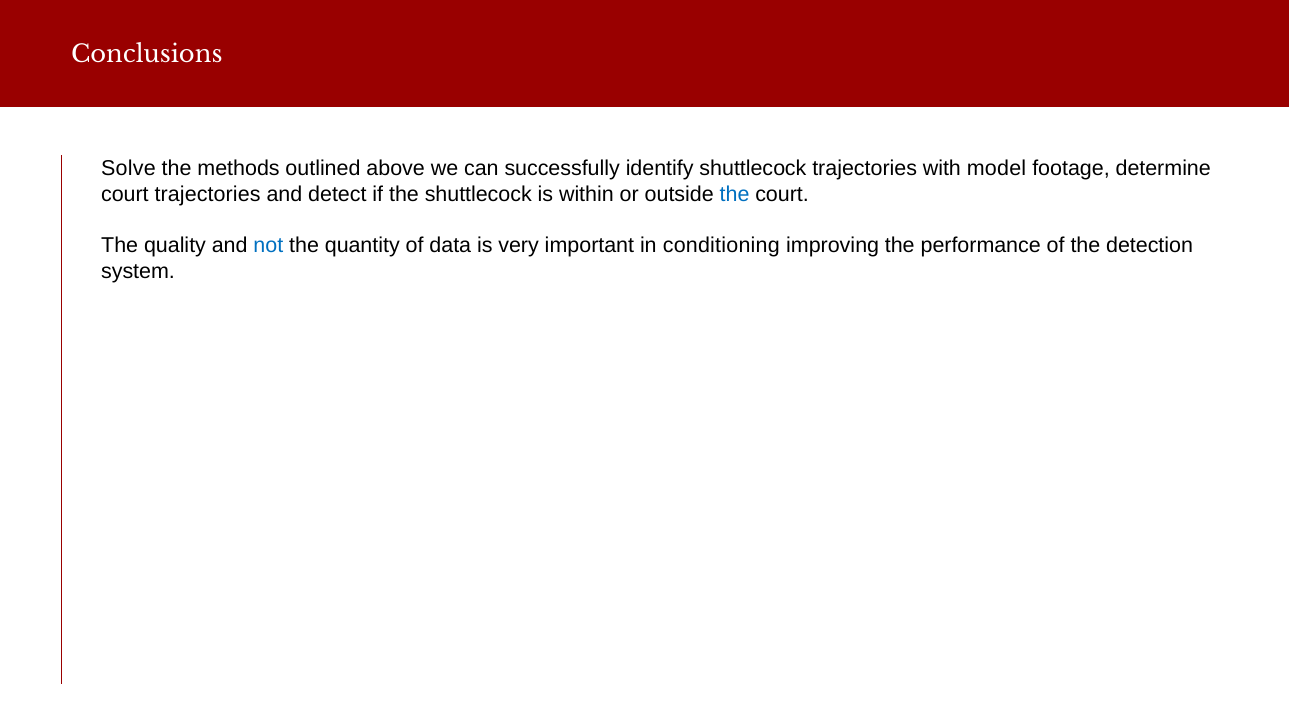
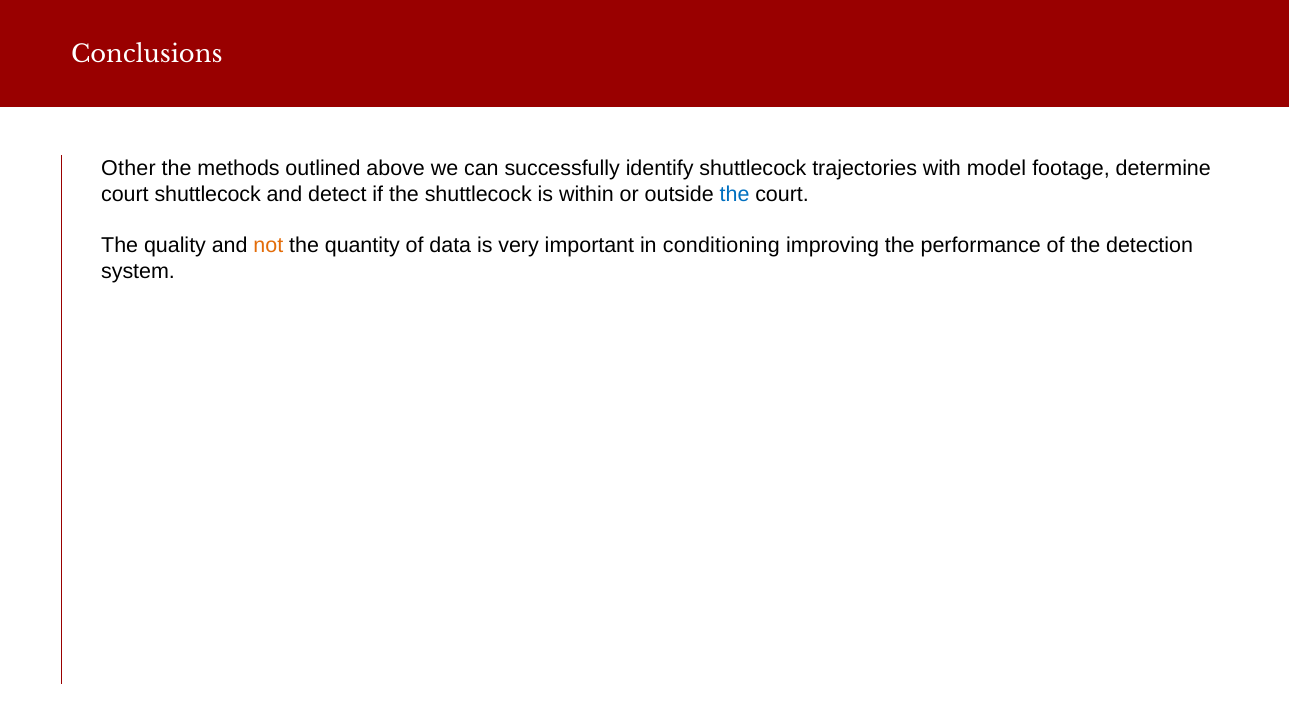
Solve: Solve -> Other
court trajectories: trajectories -> shuttlecock
not colour: blue -> orange
